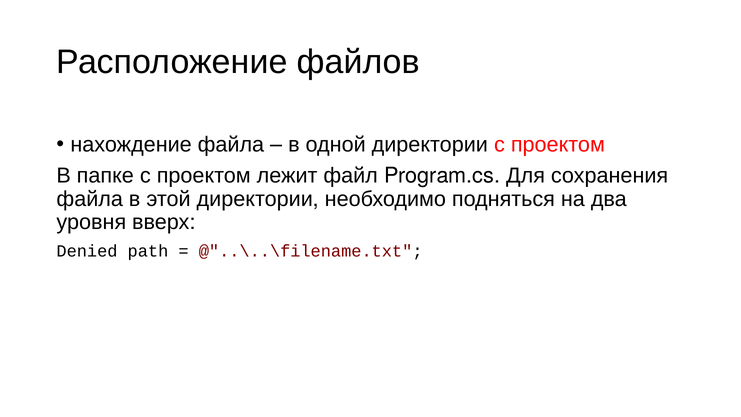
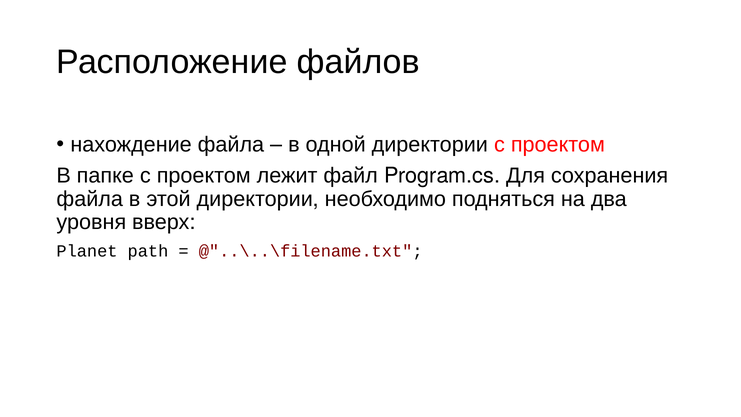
Denied: Denied -> Planet
